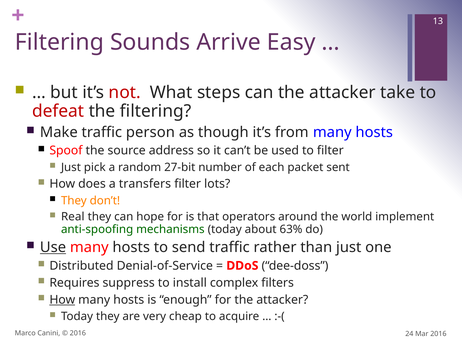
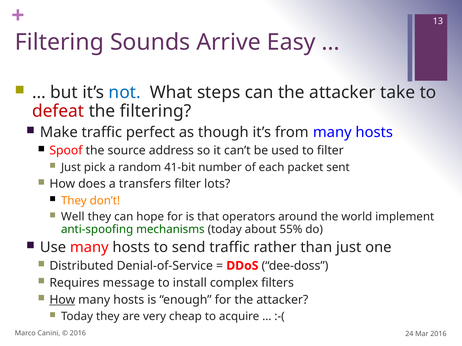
not colour: red -> blue
person: person -> perfect
27-bit: 27-bit -> 41-bit
Real: Real -> Well
63%: 63% -> 55%
Use underline: present -> none
suppress: suppress -> message
